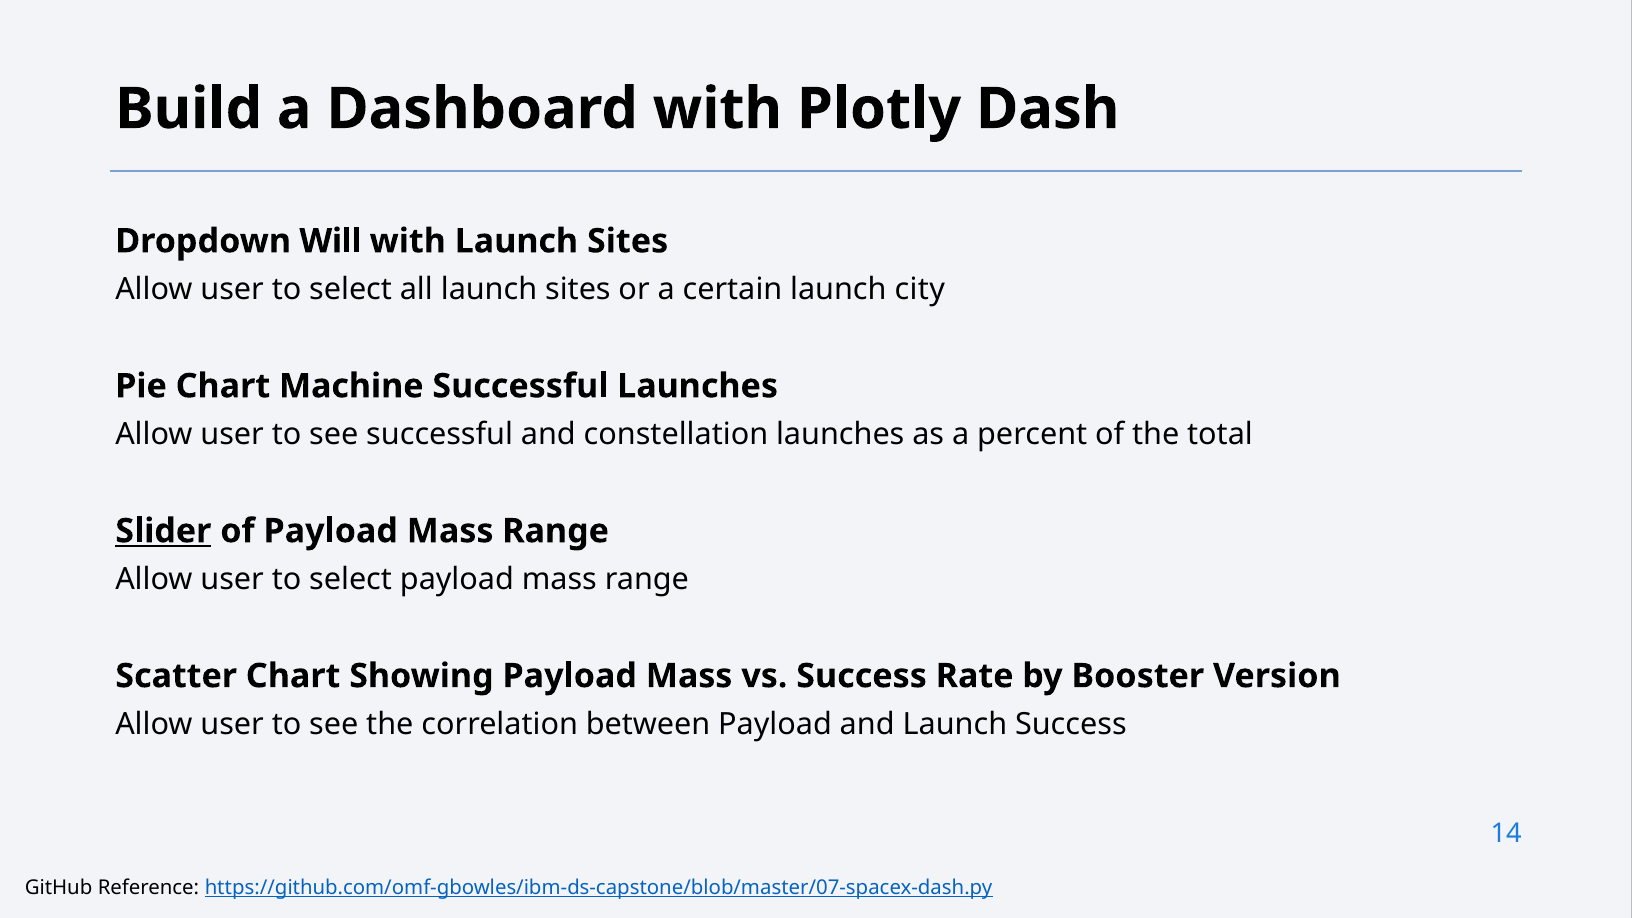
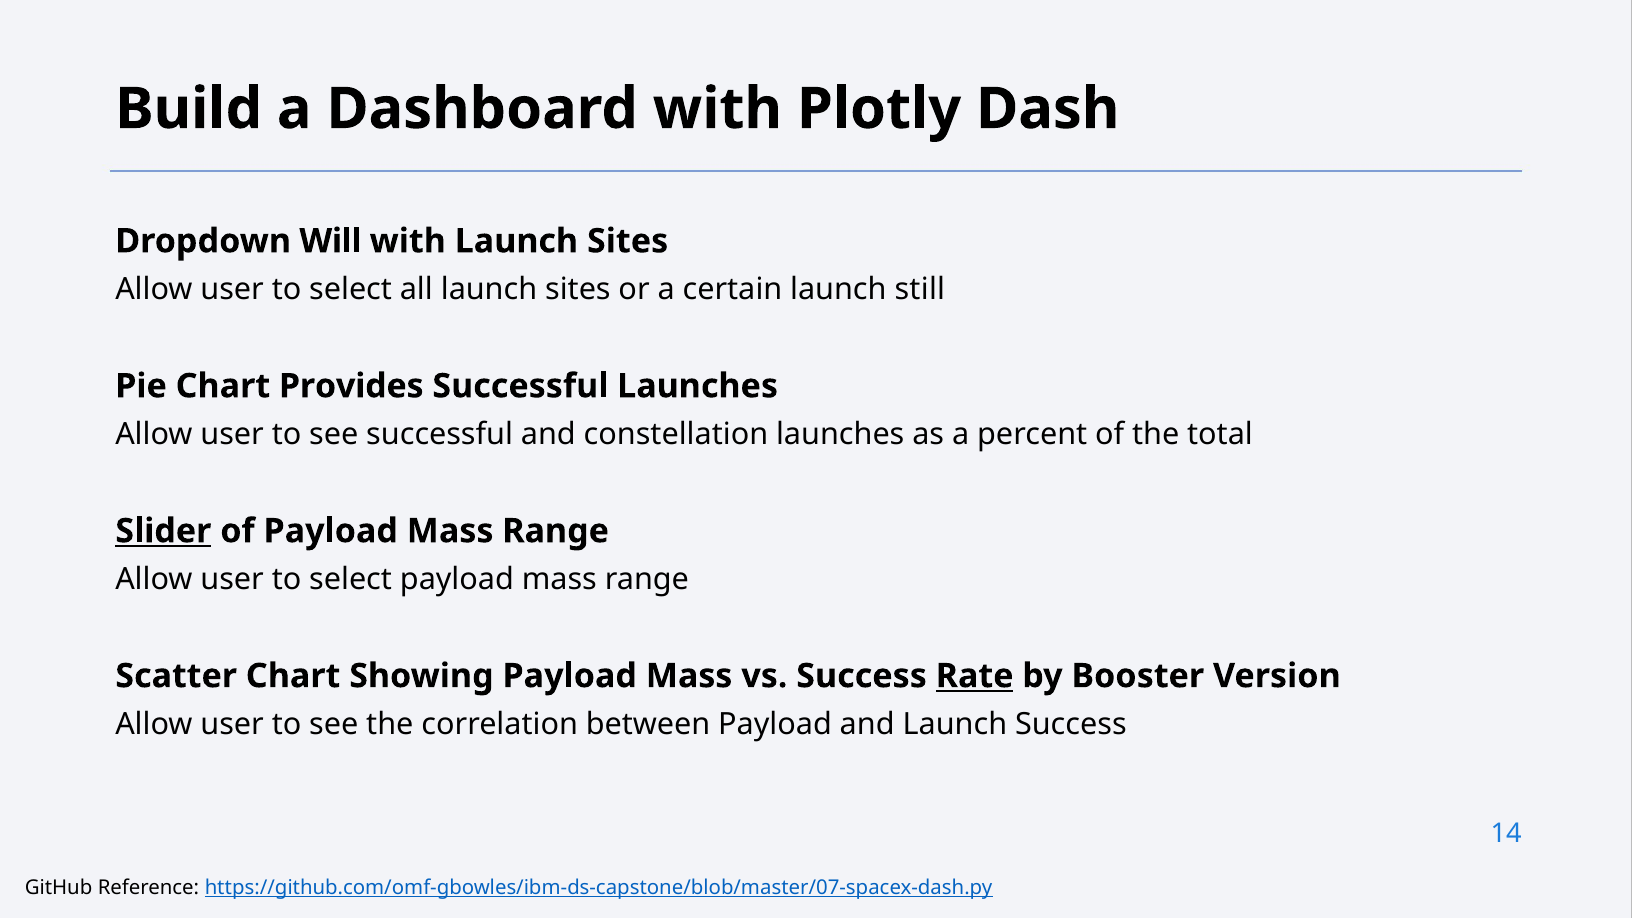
city: city -> still
Machine: Machine -> Provides
Rate underline: none -> present
